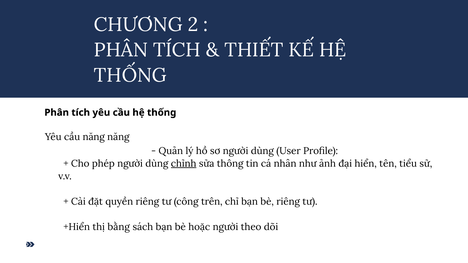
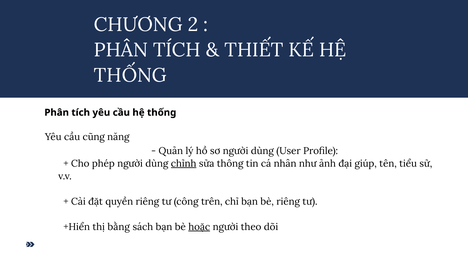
cầu năng: năng -> cũng
hiển: hiển -> giúp
hoặc underline: none -> present
